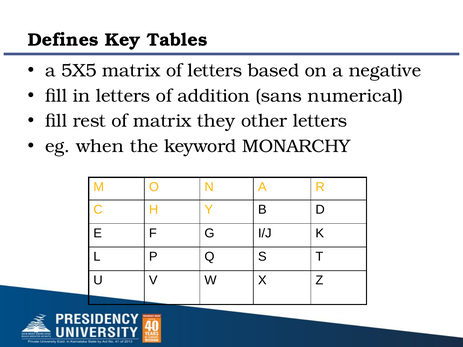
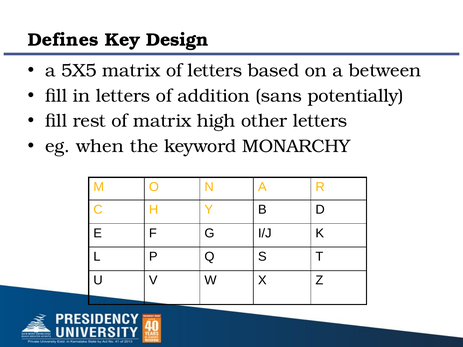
Tables: Tables -> Design
negative: negative -> between
numerical: numerical -> potentially
they: they -> high
